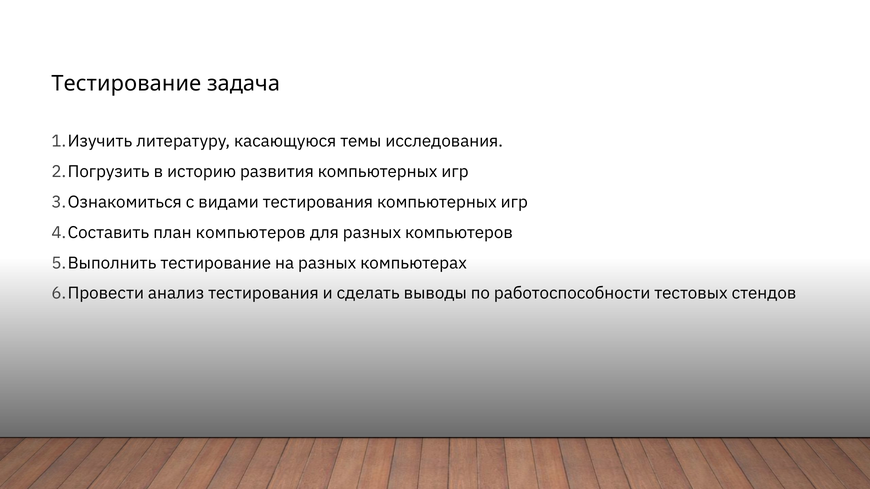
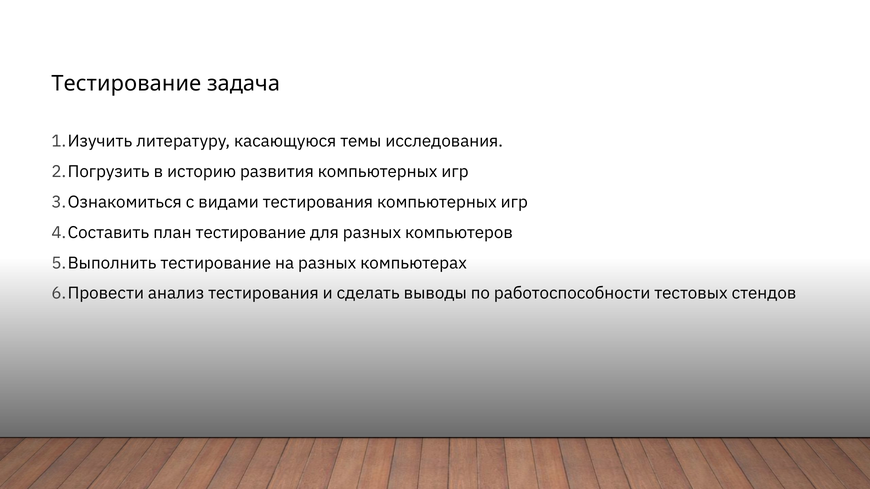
план компьютеров: компьютеров -> тестирование
